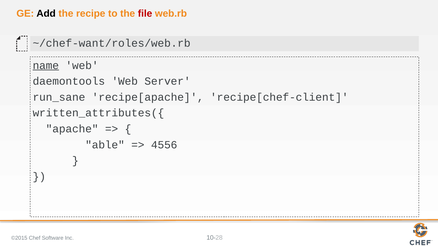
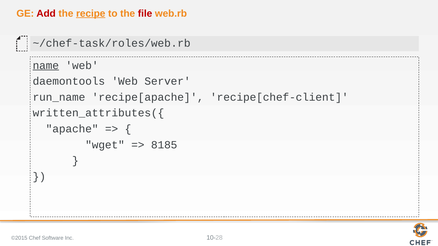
Add colour: black -> red
recipe underline: none -> present
~/chef-want/roles/web.rb: ~/chef-want/roles/web.rb -> ~/chef-task/roles/web.rb
run_sane: run_sane -> run_name
able: able -> wget
4556: 4556 -> 8185
